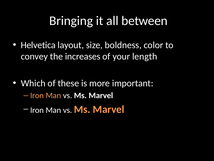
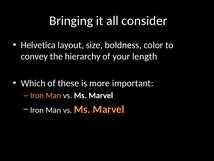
between: between -> consider
increases: increases -> hierarchy
